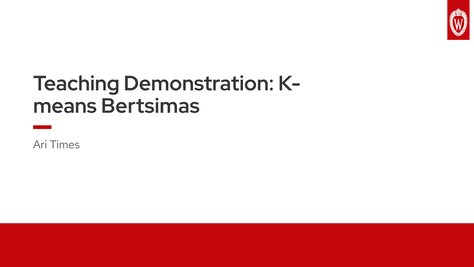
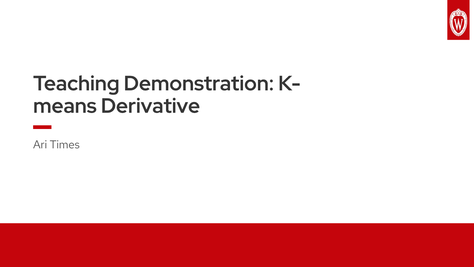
Bertsimas: Bertsimas -> Derivative
